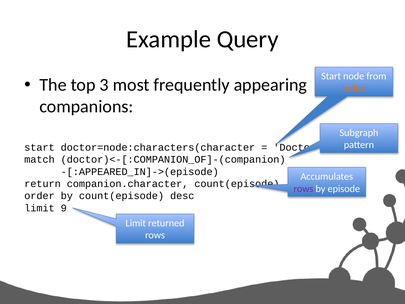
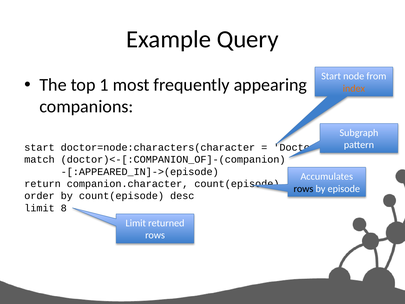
3: 3 -> 1
rows at (303, 189) colour: purple -> black
9: 9 -> 8
